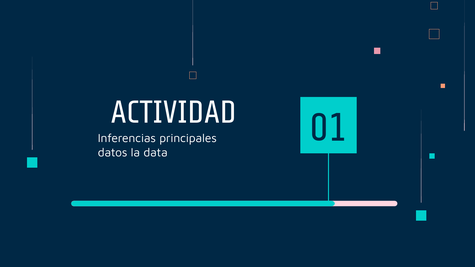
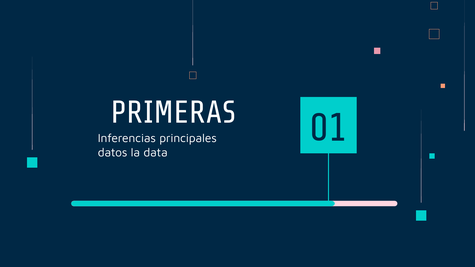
ACTIVIDAD: ACTIVIDAD -> PRIMERAS
